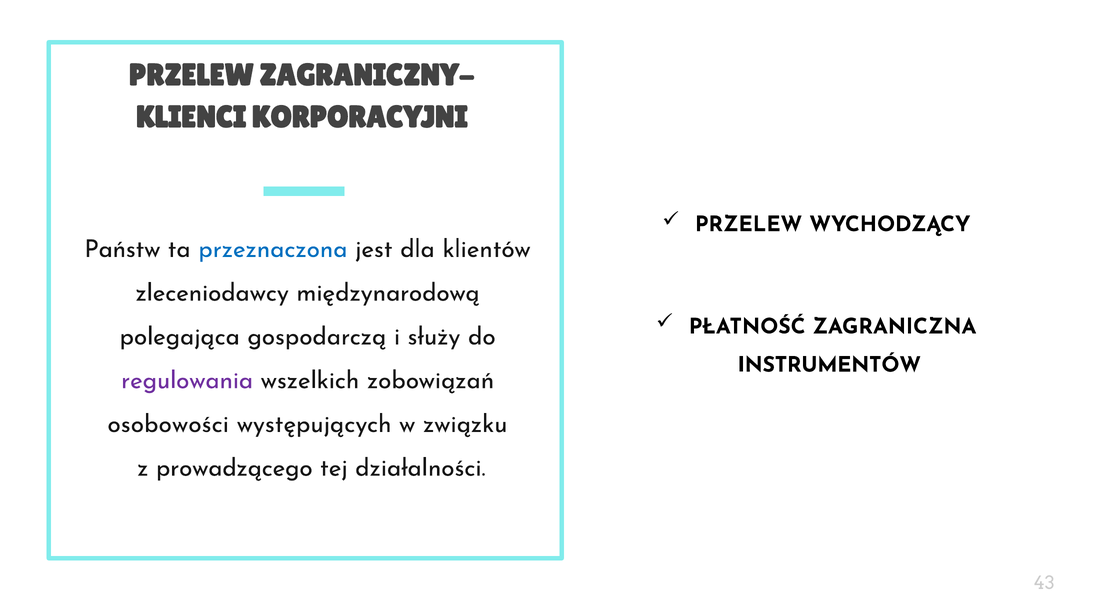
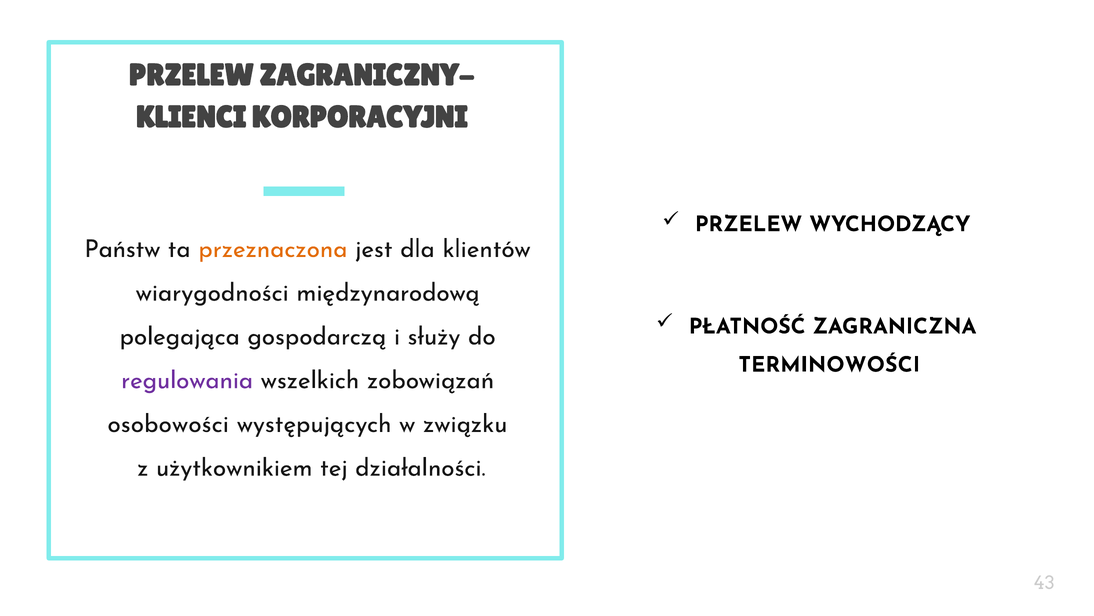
przeznaczona colour: blue -> orange
zleceniodawcy: zleceniodawcy -> wiarygodności
INSTRUMENTÓW: INSTRUMENTÓW -> TERMINOWOŚCI
prowadzącego: prowadzącego -> użytkownikiem
